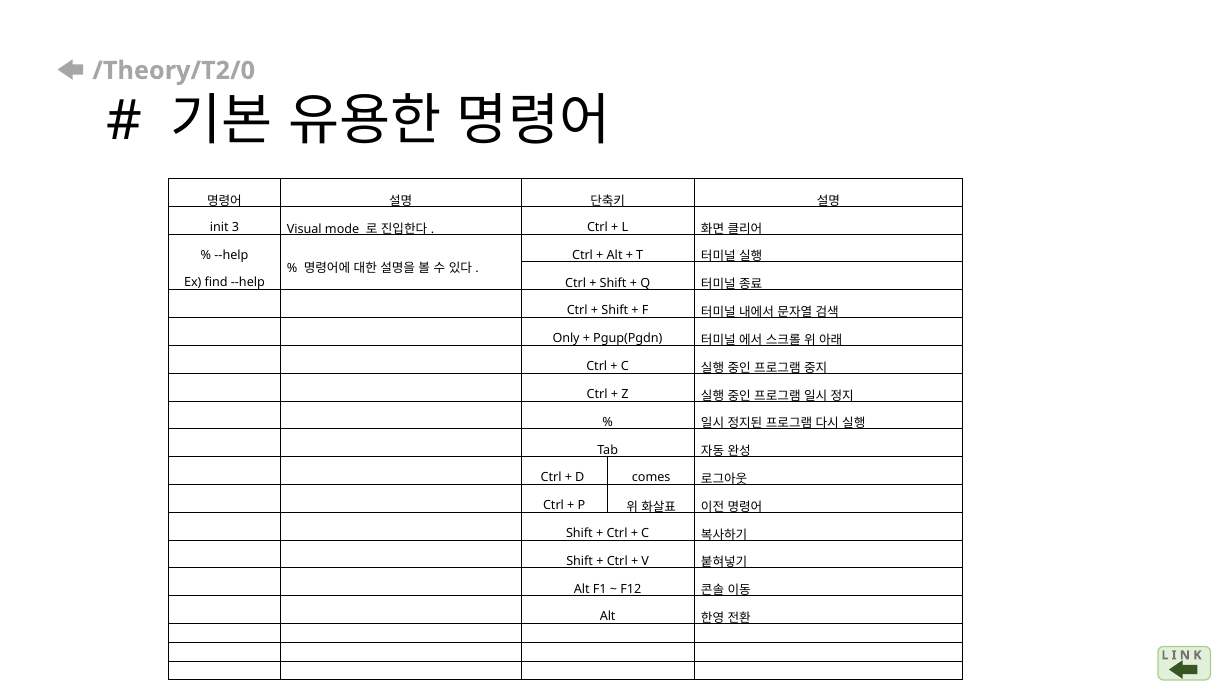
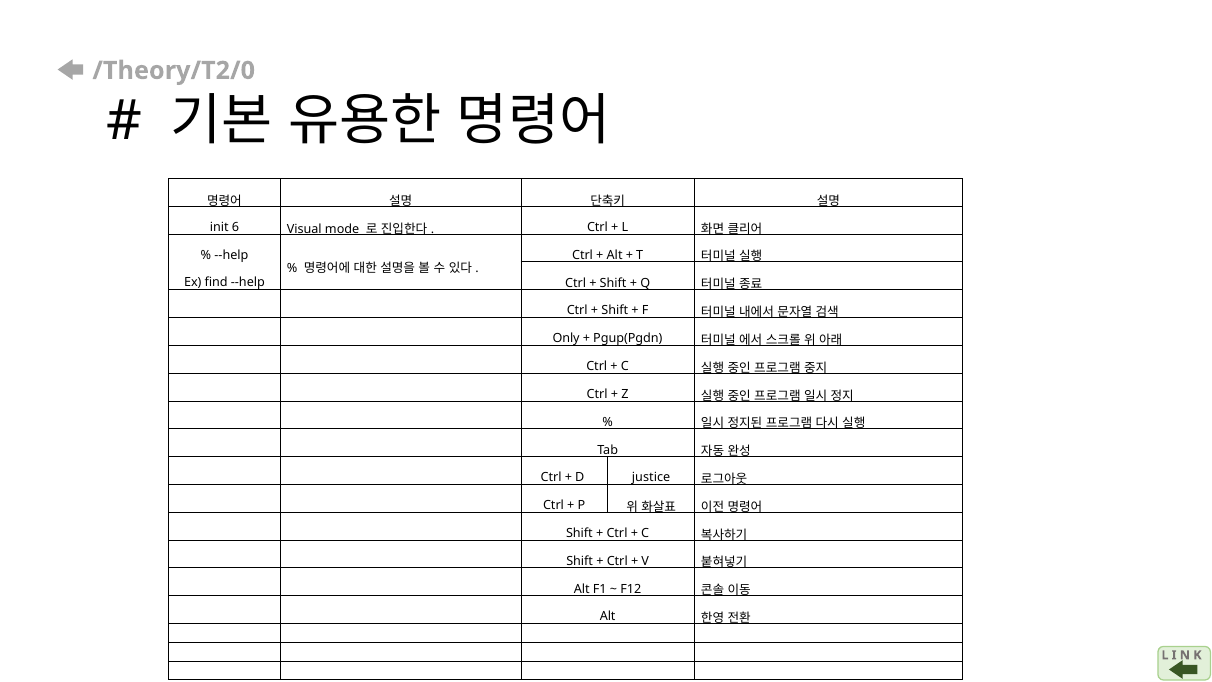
3: 3 -> 6
comes: comes -> justice
